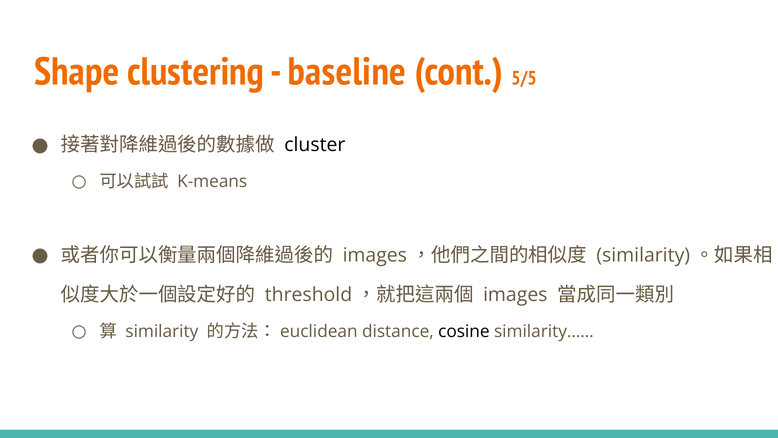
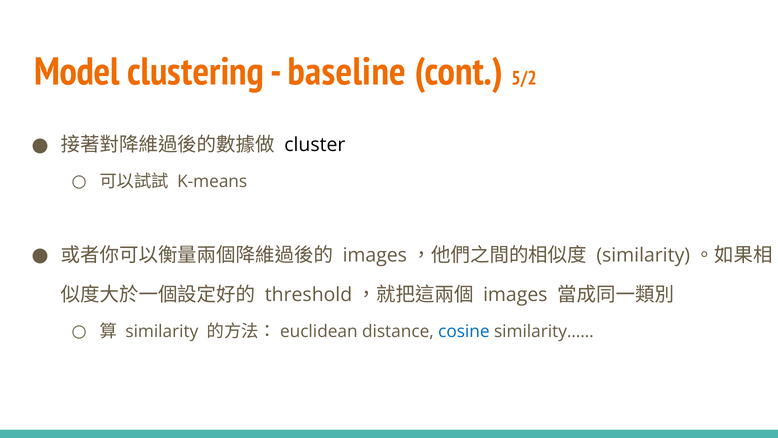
Shape: Shape -> Model
5/5: 5/5 -> 5/2
cosine colour: black -> blue
